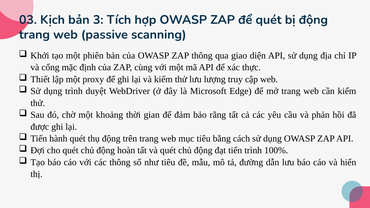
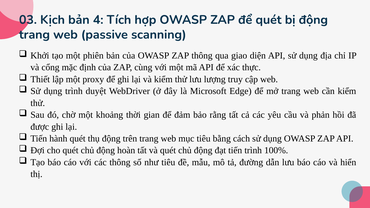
3: 3 -> 4
